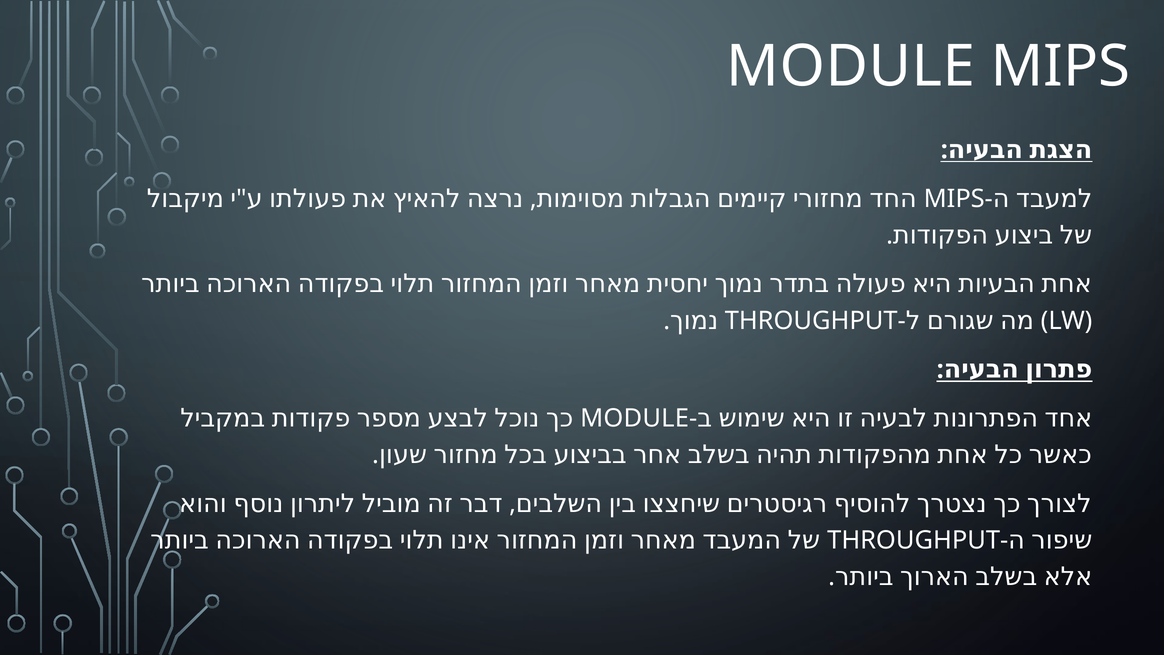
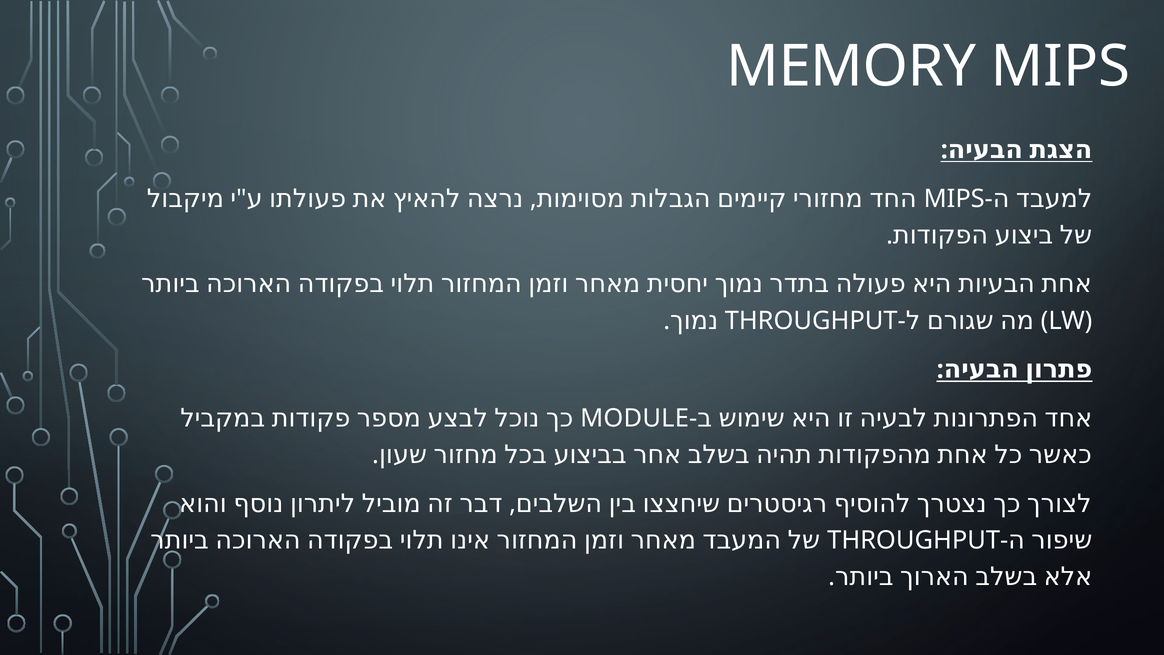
MODULE at (851, 66): MODULE -> MEMORY
